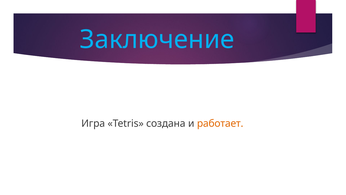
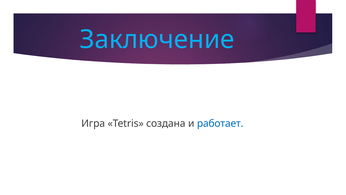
работает colour: orange -> blue
